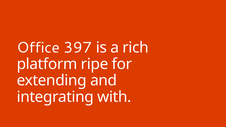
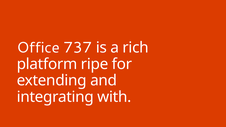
397: 397 -> 737
